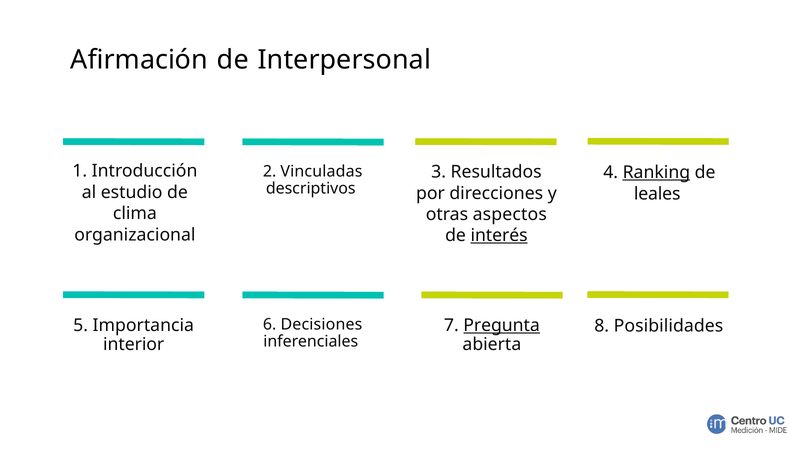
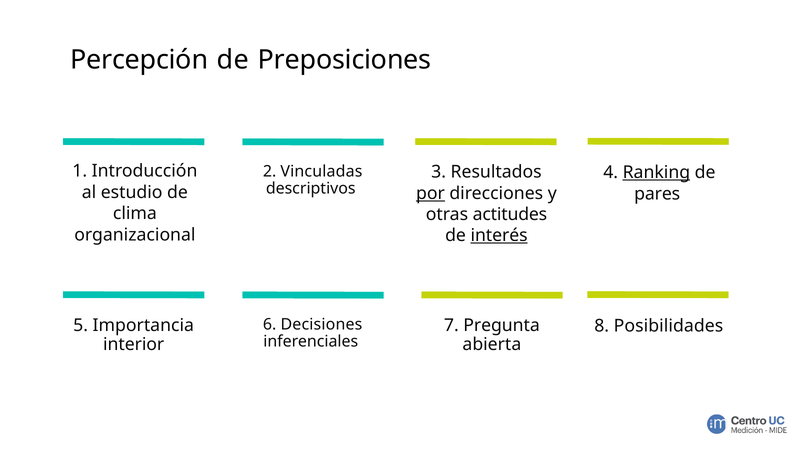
Afirmación: Afirmación -> Percepción
Interpersonal: Interpersonal -> Preposiciones
por underline: none -> present
leales: leales -> pares
aspectos: aspectos -> actitudes
Pregunta underline: present -> none
